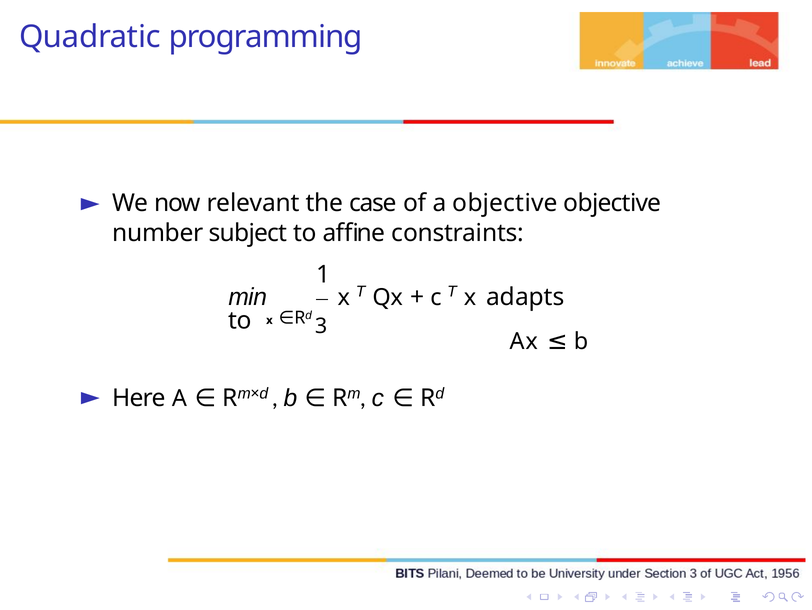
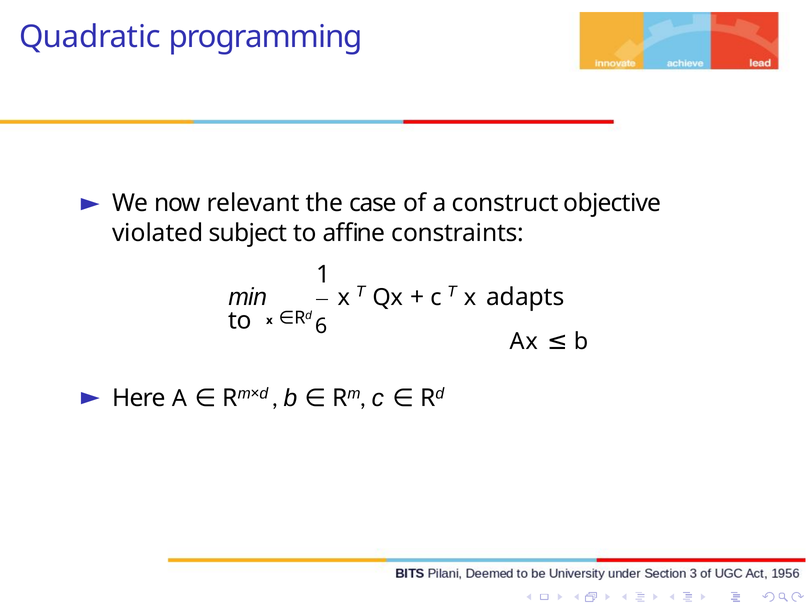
a objective: objective -> construct
number: number -> violated
3: 3 -> 6
